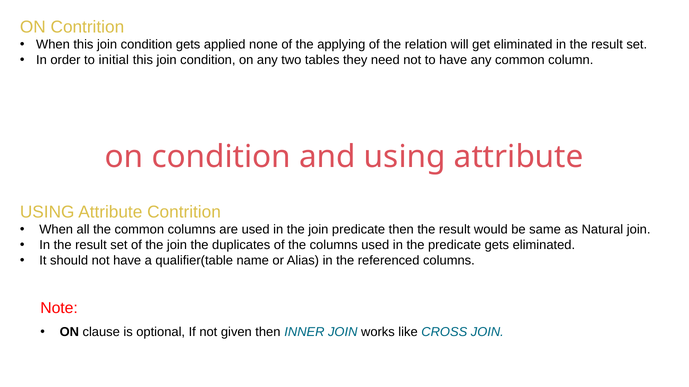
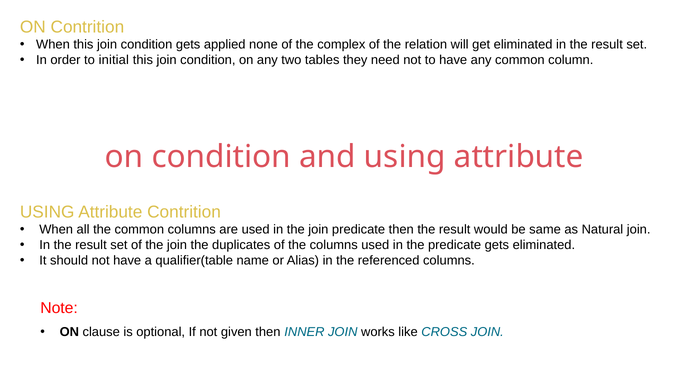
applying: applying -> complex
